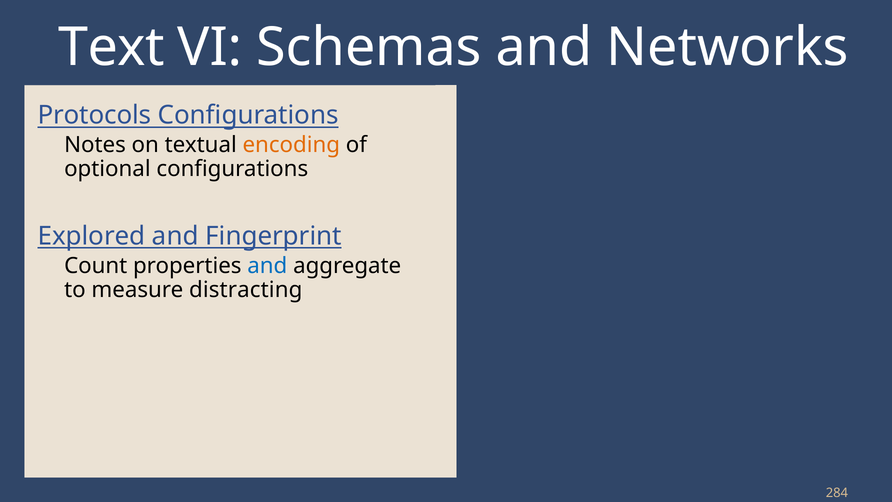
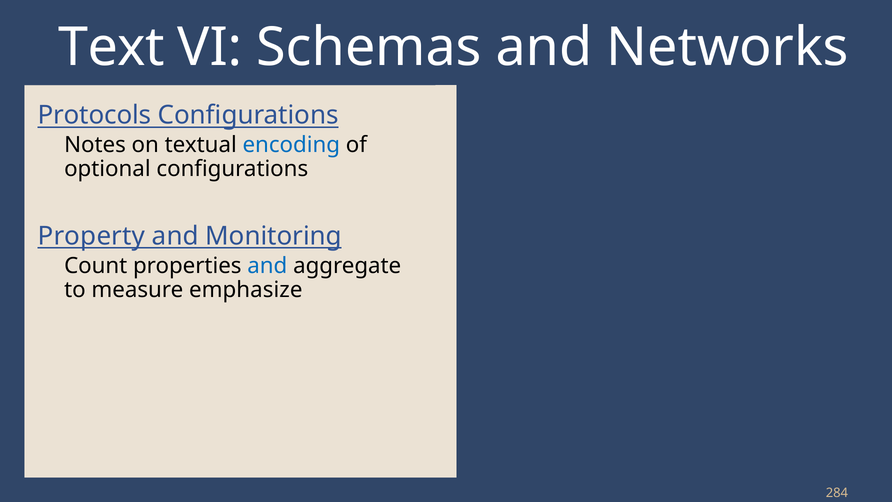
encoding colour: orange -> blue
Explored: Explored -> Property
Fingerprint: Fingerprint -> Monitoring
distracting: distracting -> emphasize
